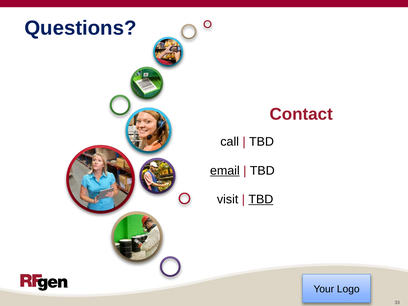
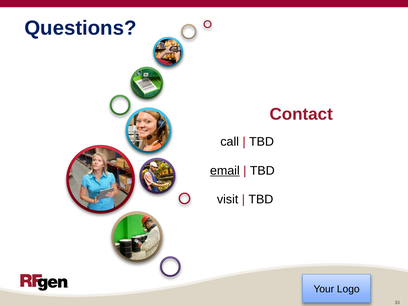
TBD at (261, 199) underline: present -> none
